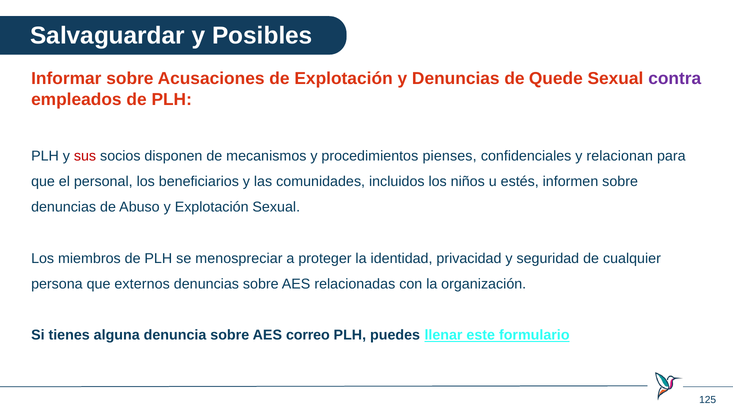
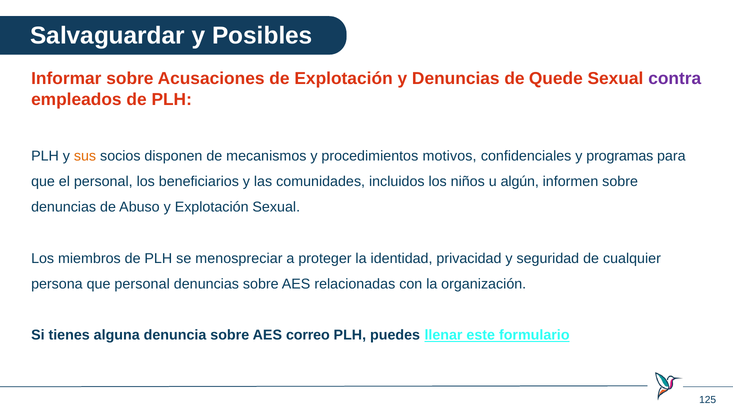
sus colour: red -> orange
pienses: pienses -> motivos
relacionan: relacionan -> programas
estés: estés -> algún
que externos: externos -> personal
